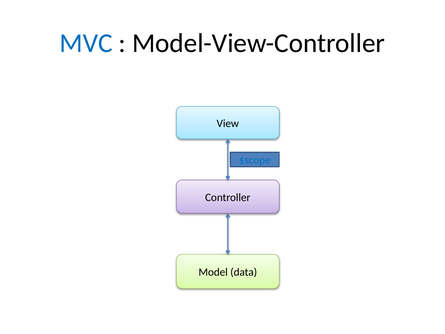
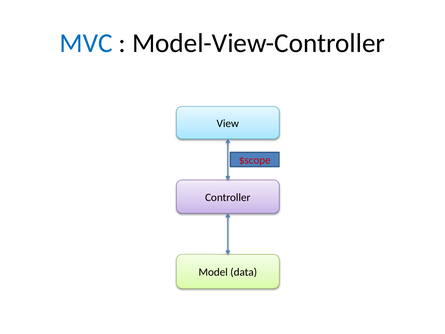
$scope colour: blue -> red
